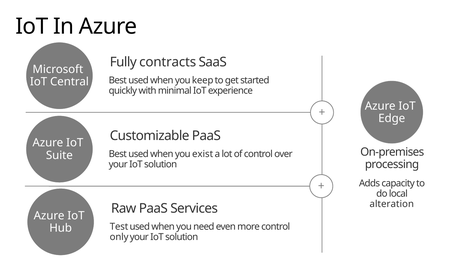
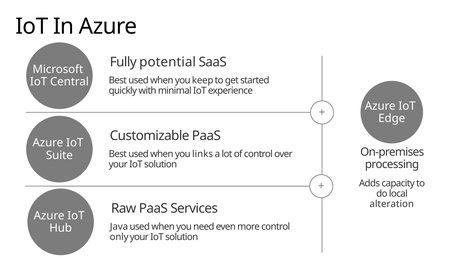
contracts: contracts -> potential
exist: exist -> links
Test: Test -> Java
